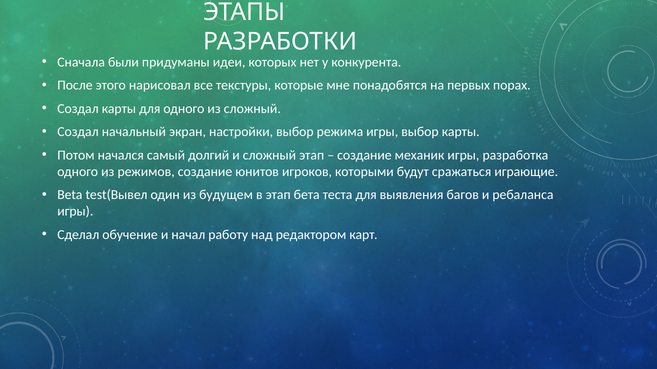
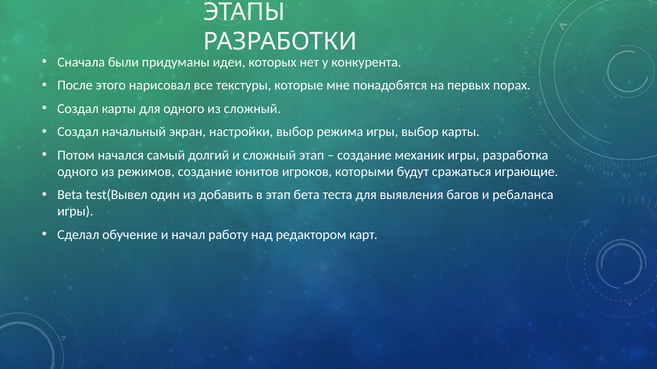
будущем: будущем -> добавить
